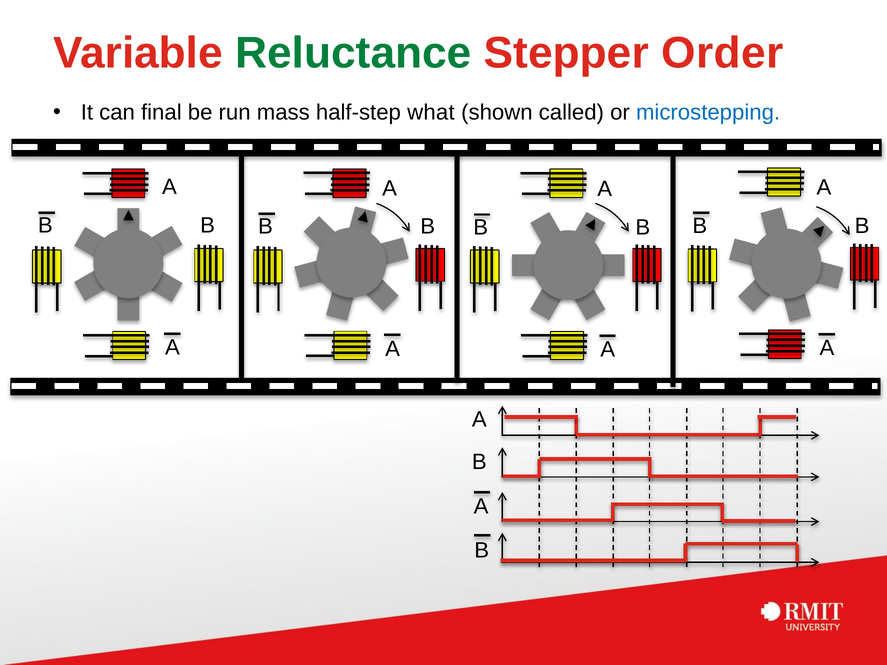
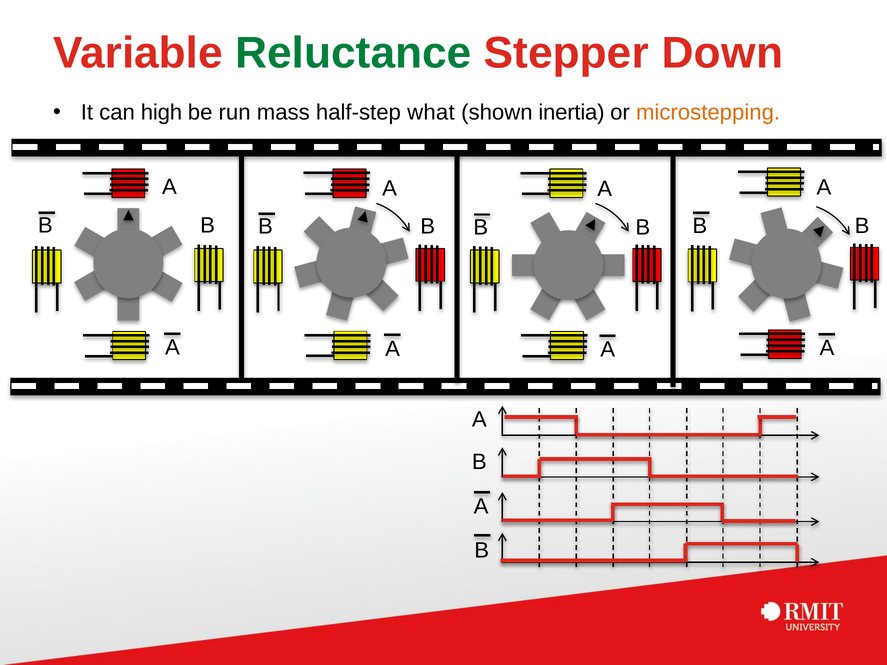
Order: Order -> Down
final: final -> high
called: called -> inertia
microstepping colour: blue -> orange
